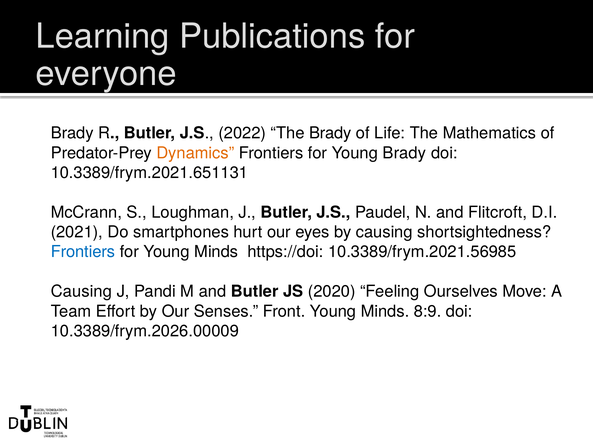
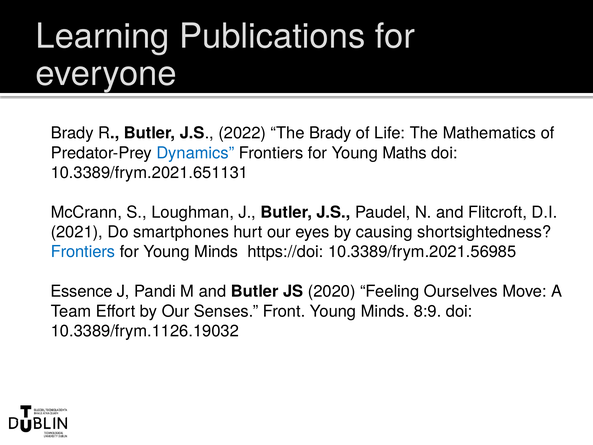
Dynamics colour: orange -> blue
Young Brady: Brady -> Maths
Causing at (81, 291): Causing -> Essence
10.3389/frym.2026.00009: 10.3389/frym.2026.00009 -> 10.3389/frym.1126.19032
